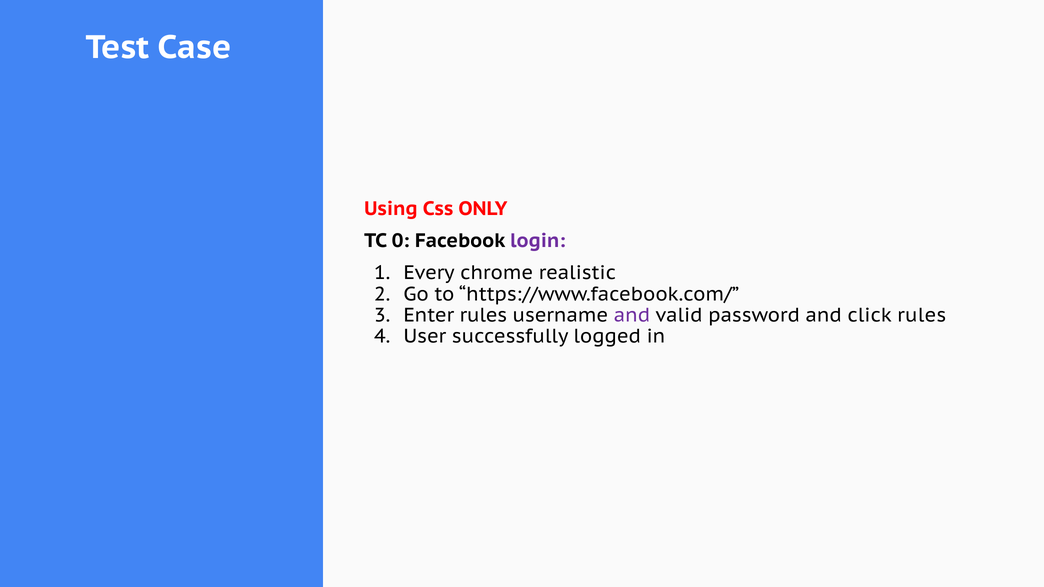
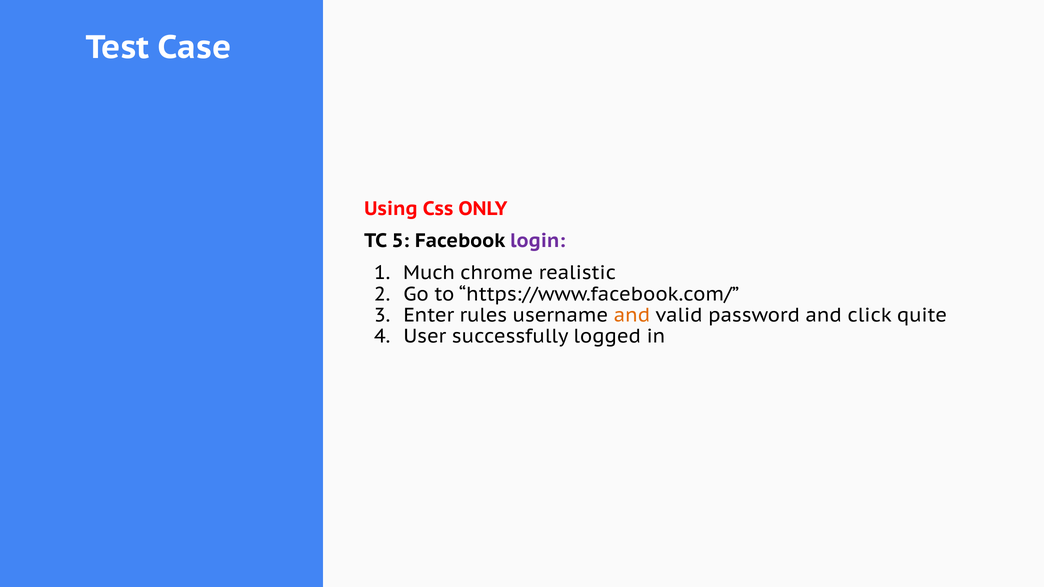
0: 0 -> 5
Every: Every -> Much
and at (632, 315) colour: purple -> orange
click rules: rules -> quite
